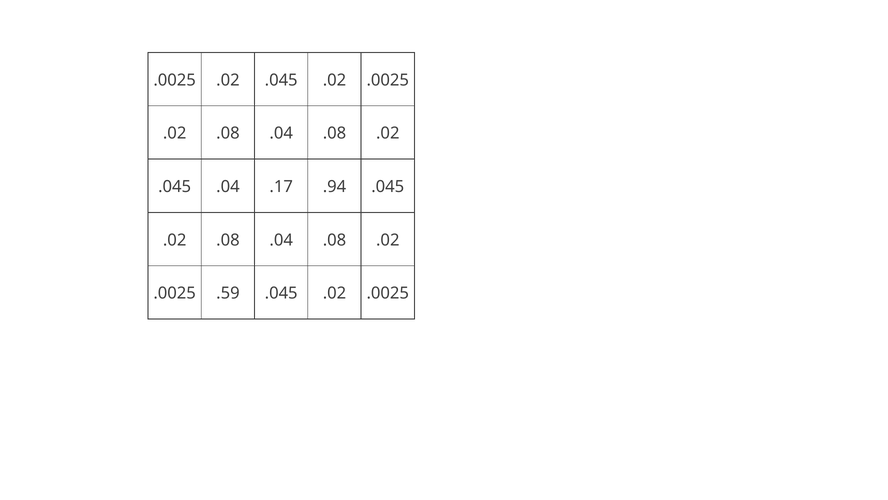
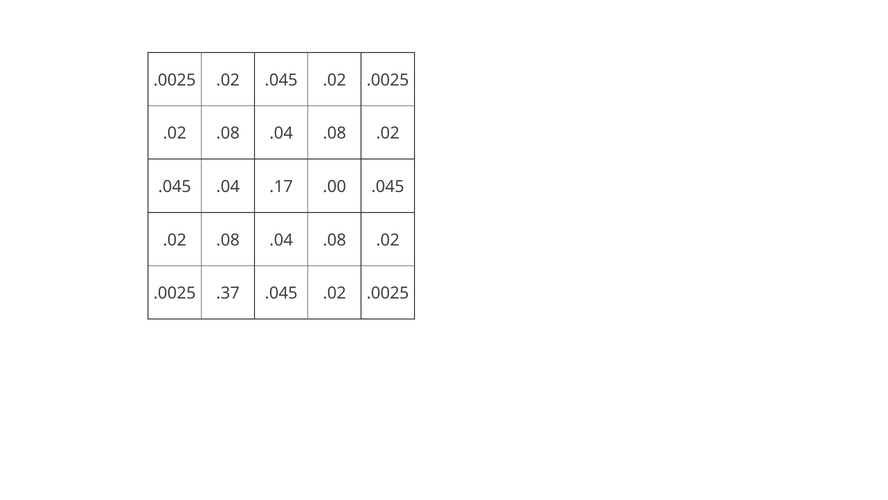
.94: .94 -> .00
.59: .59 -> .37
